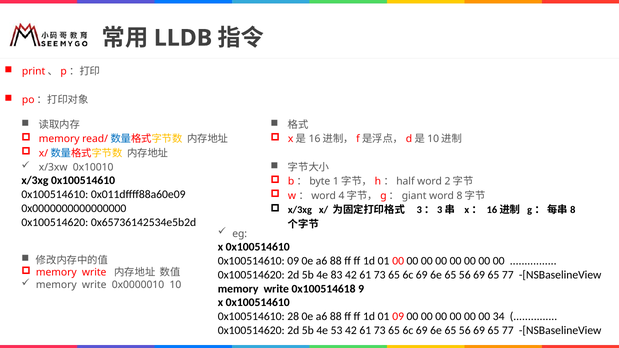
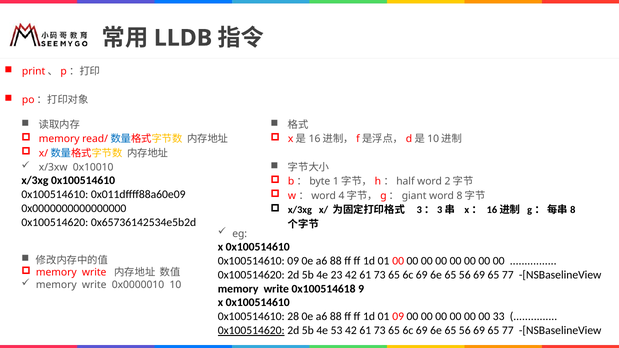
83: 83 -> 23
34: 34 -> 33
0x100514620 at (251, 331) underline: none -> present
